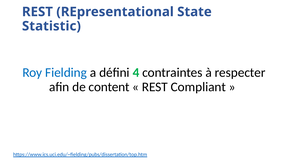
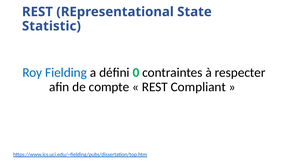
4: 4 -> 0
content: content -> compte
